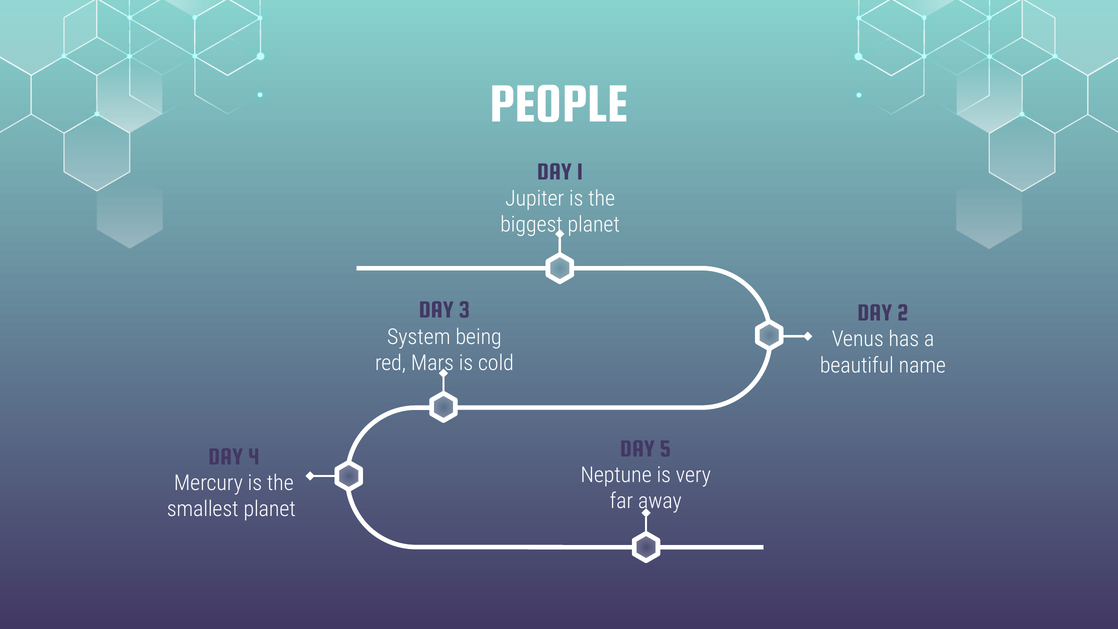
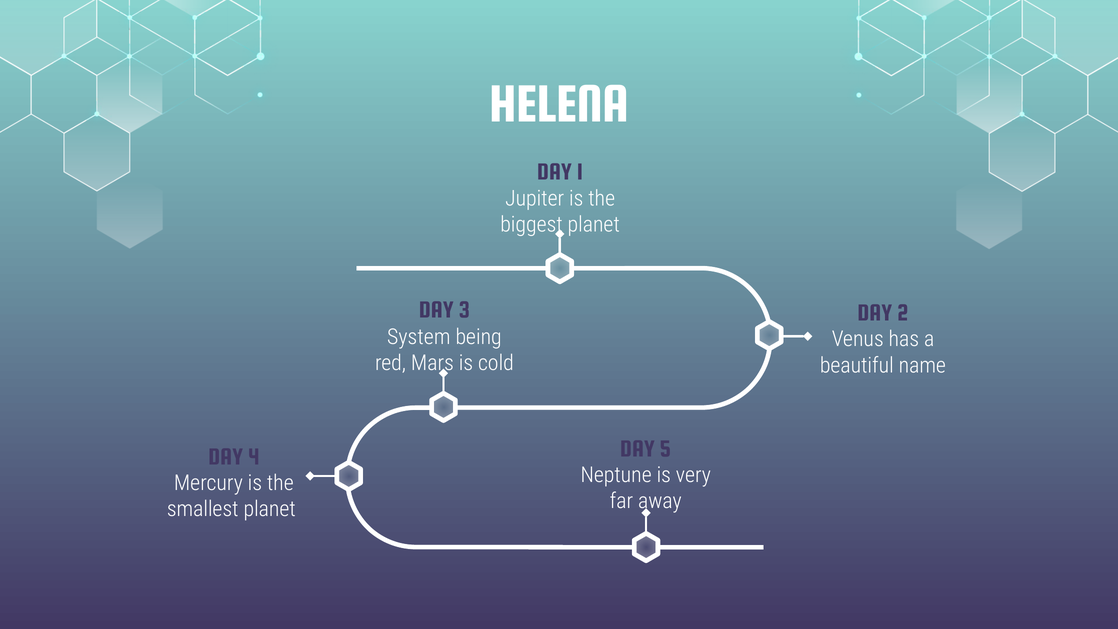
PEOPLE: PEOPLE -> HELENA
